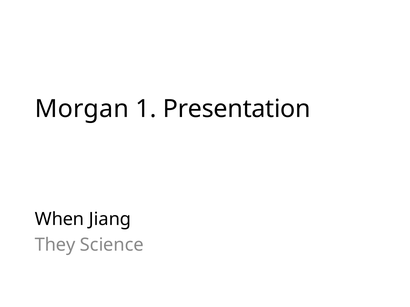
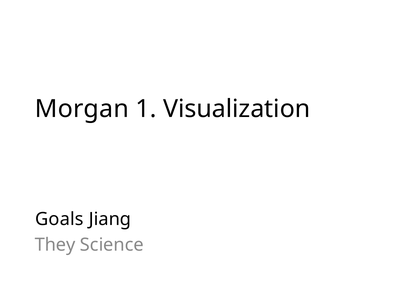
Presentation: Presentation -> Visualization
When: When -> Goals
